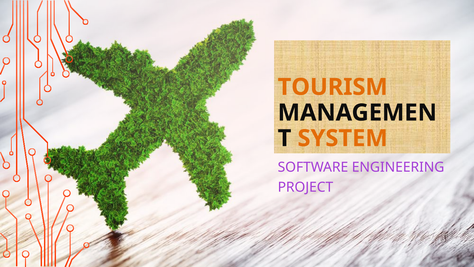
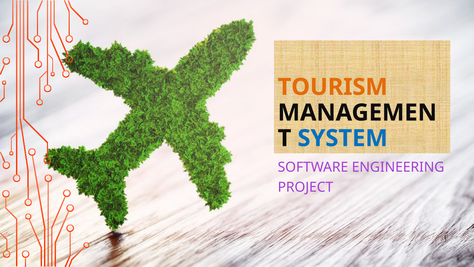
SYSTEM colour: orange -> blue
